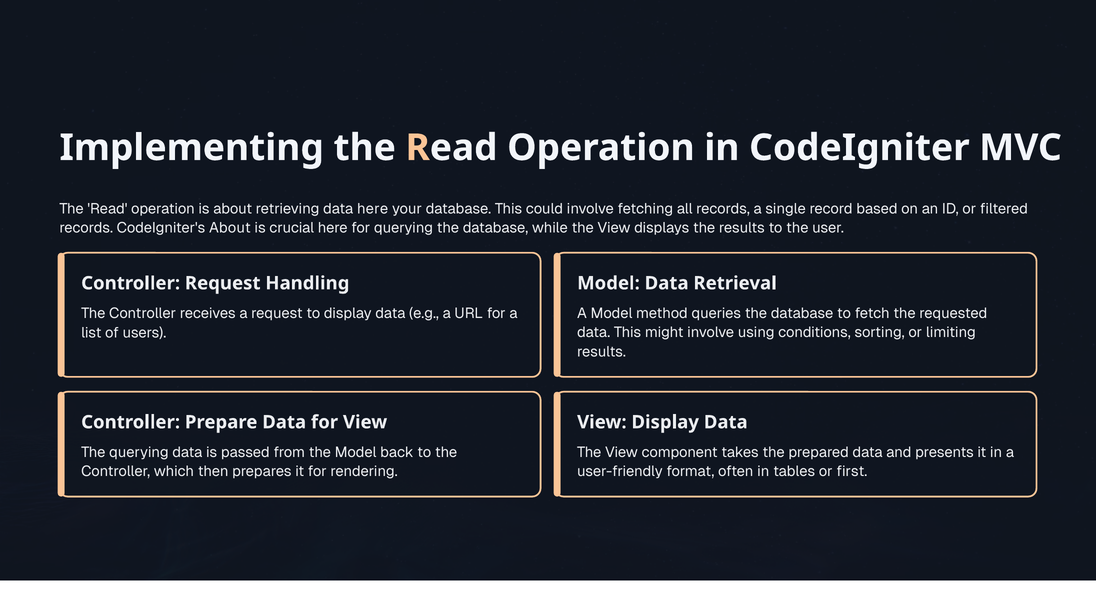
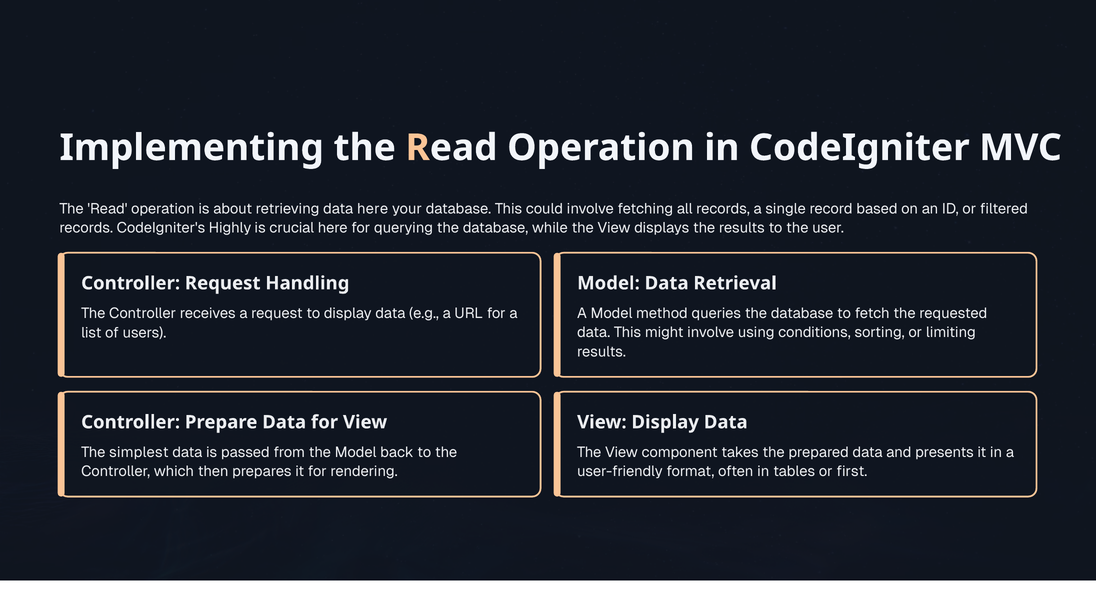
CodeIgniter's About: About -> Highly
The querying: querying -> simplest
